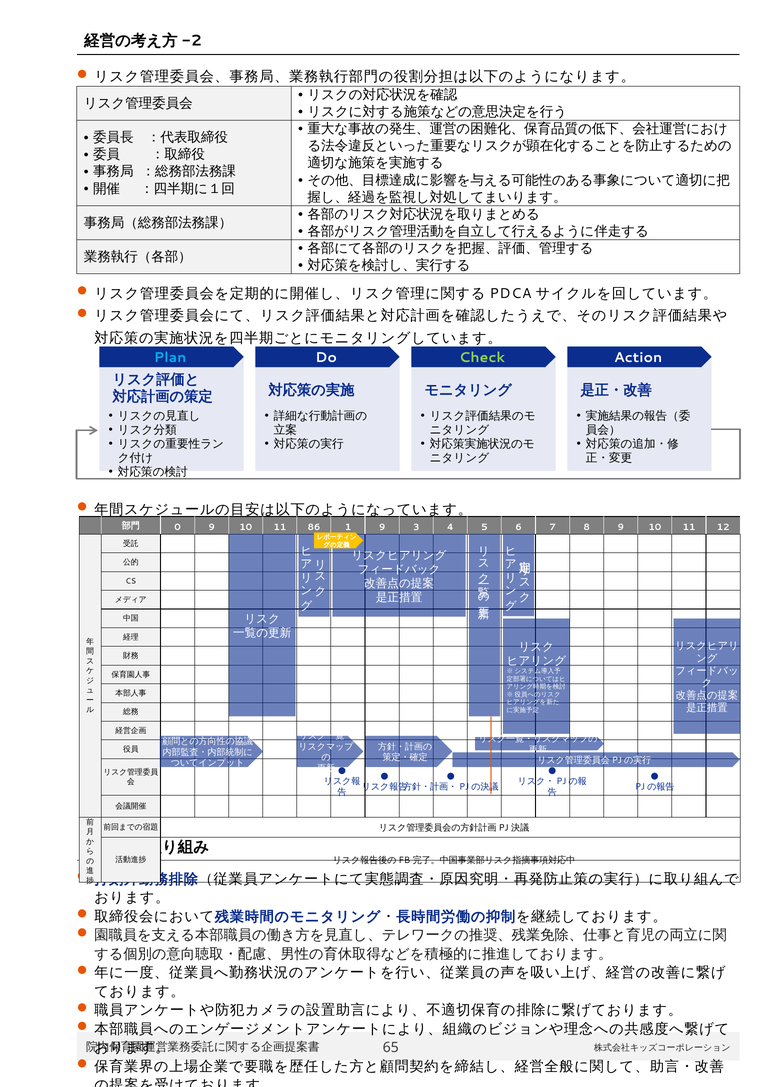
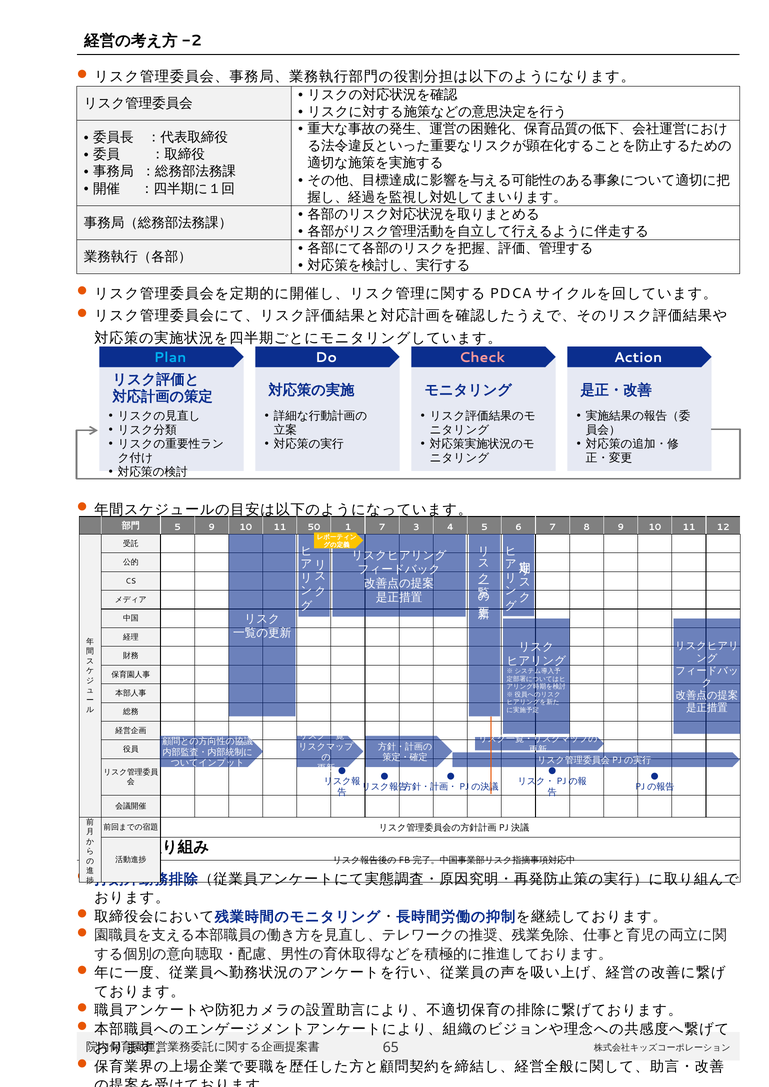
Check colour: light green -> pink
0 at (178, 527): 0 -> 5
86: 86 -> 50
1 9: 9 -> 7
